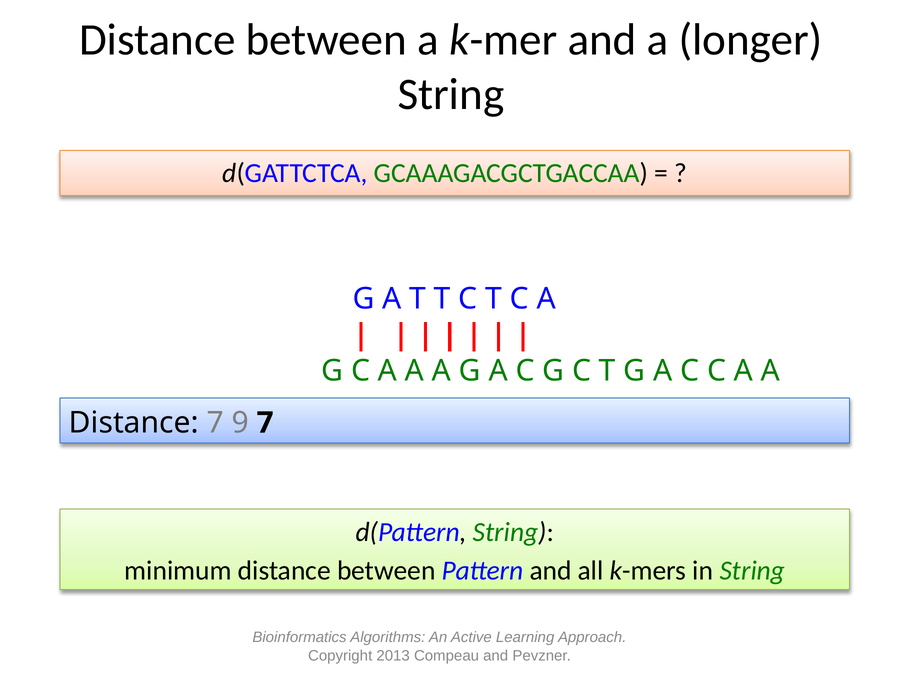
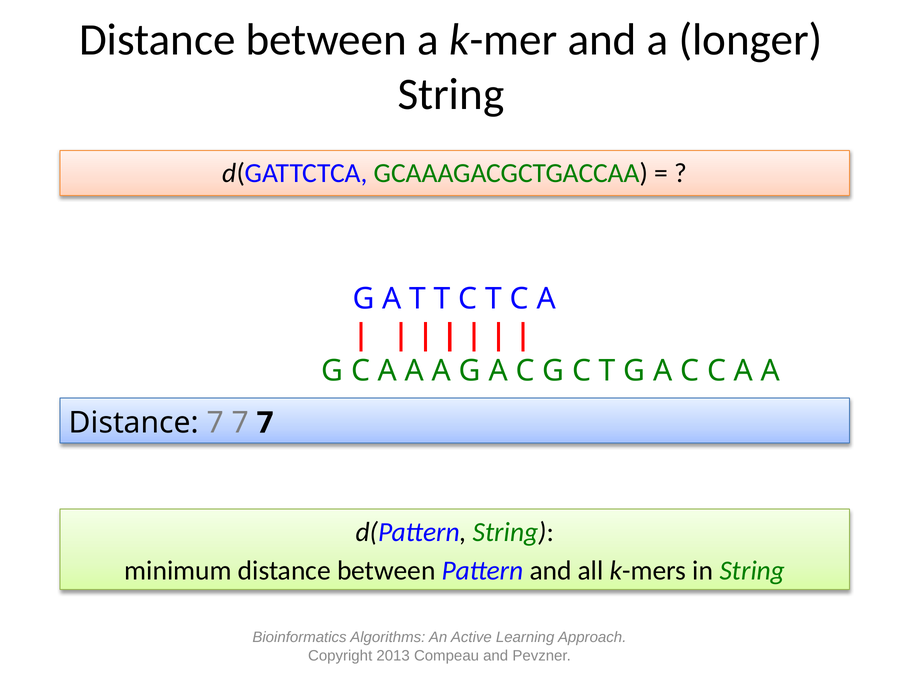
Distance 7 9: 9 -> 7
